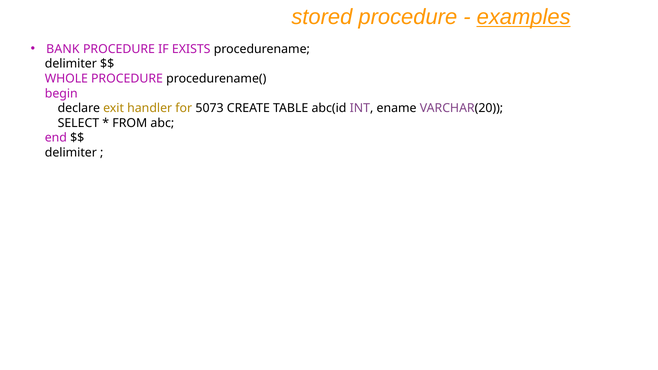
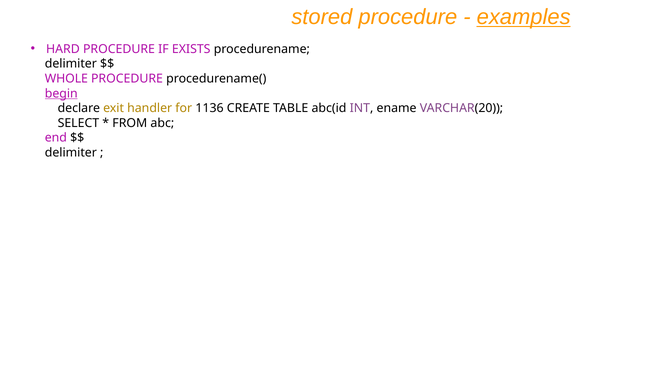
BANK: BANK -> HARD
begin underline: none -> present
5073: 5073 -> 1136
